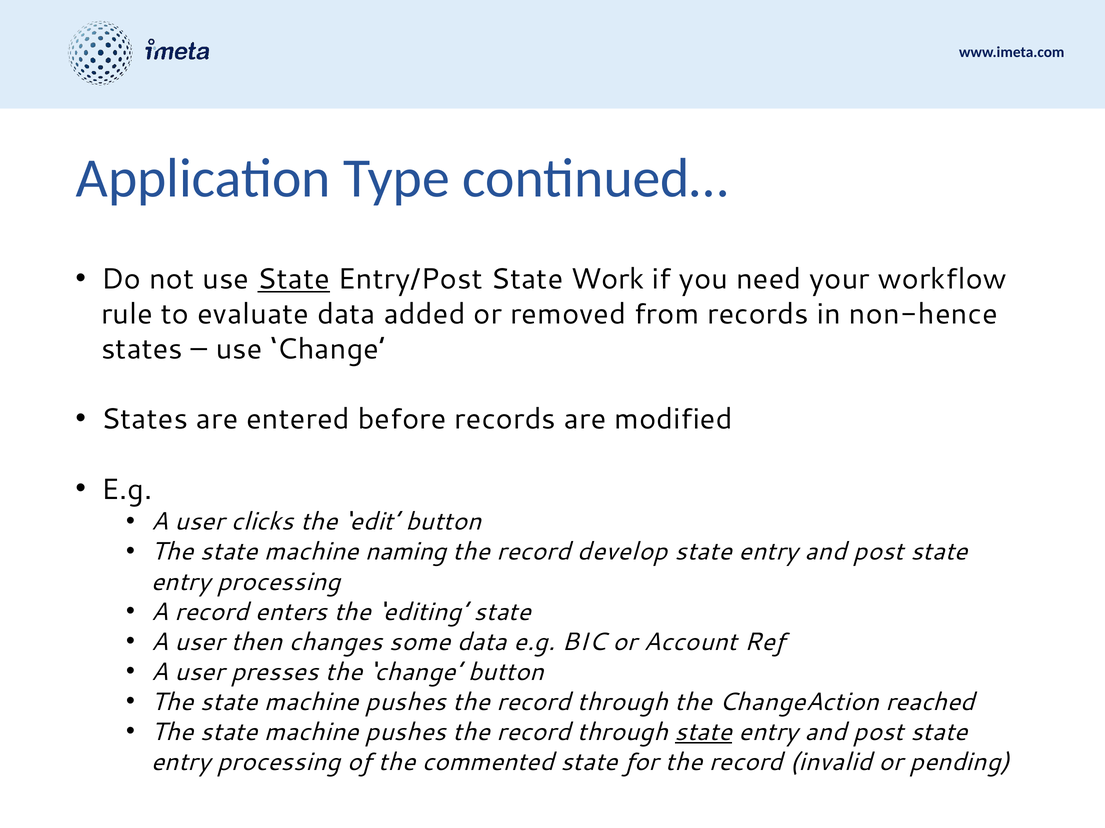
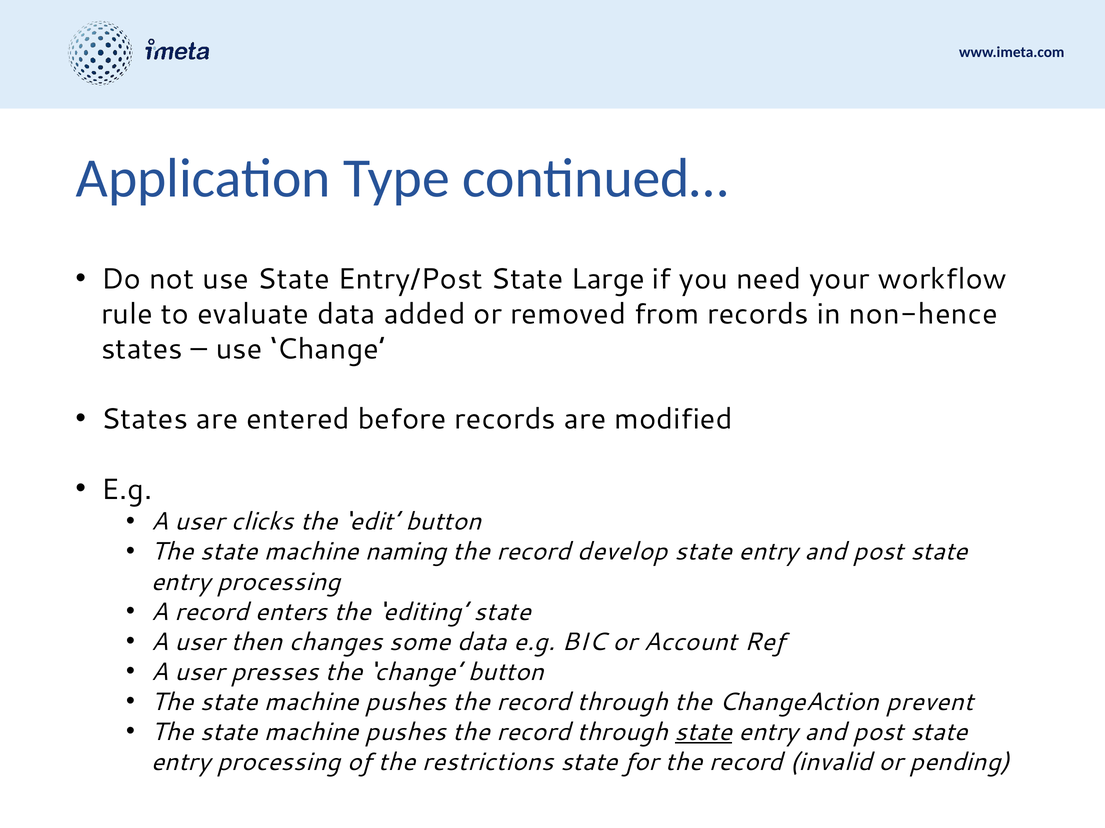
State at (294, 279) underline: present -> none
Work: Work -> Large
reached: reached -> prevent
commented: commented -> restrictions
